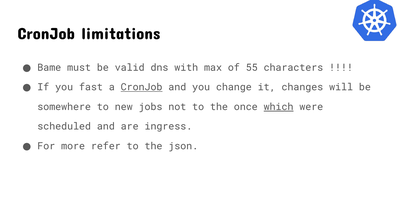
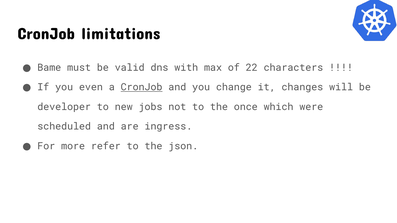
55: 55 -> 22
fast: fast -> even
somewhere: somewhere -> developer
which underline: present -> none
